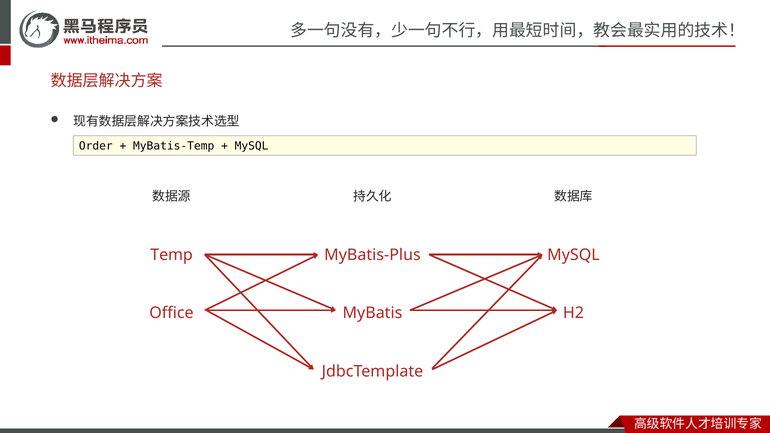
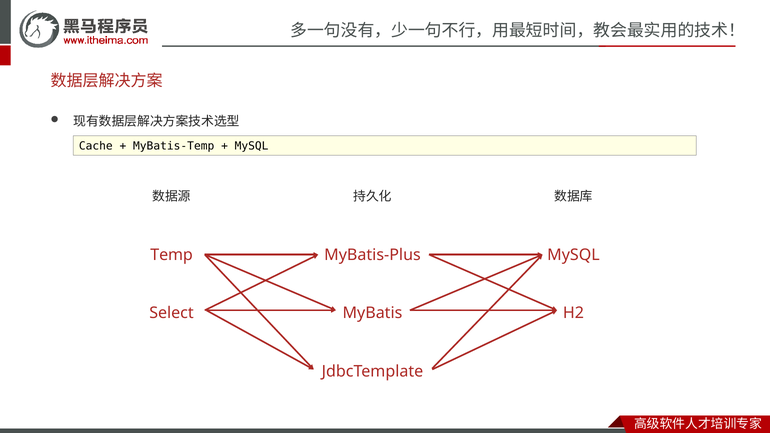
Order: Order -> Cache
Office: Office -> Select
